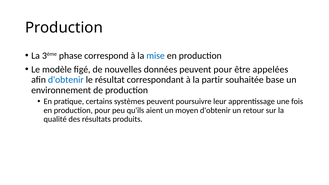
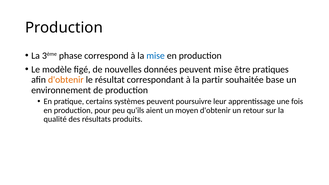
peuvent pour: pour -> mise
appelées: appelées -> pratiques
d'obtenir at (66, 80) colour: blue -> orange
